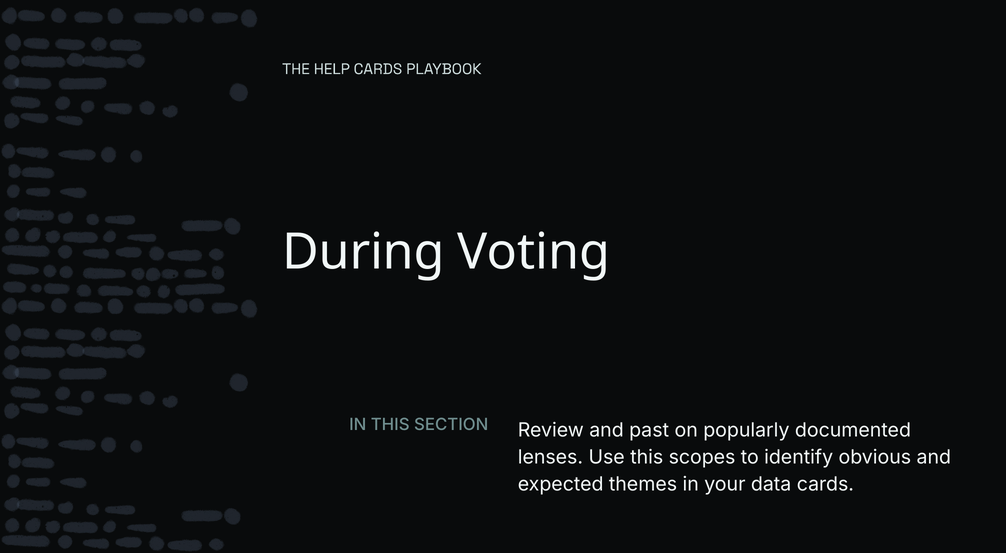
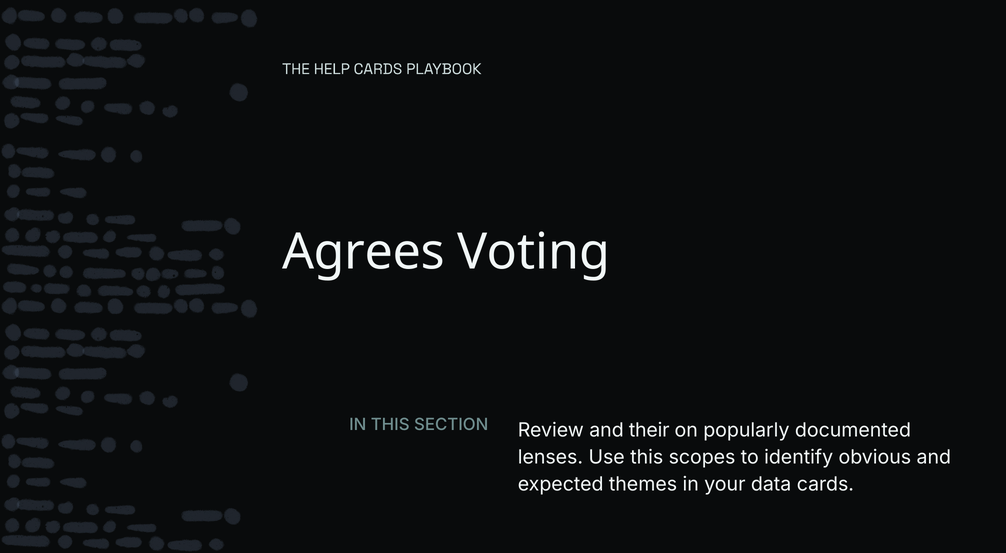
During: During -> Agrees
past: past -> their
